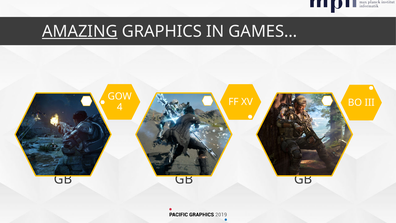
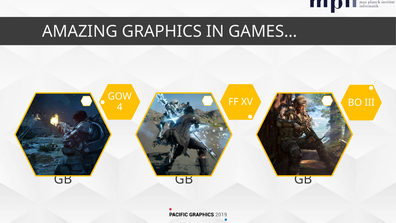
AMAZING underline: present -> none
